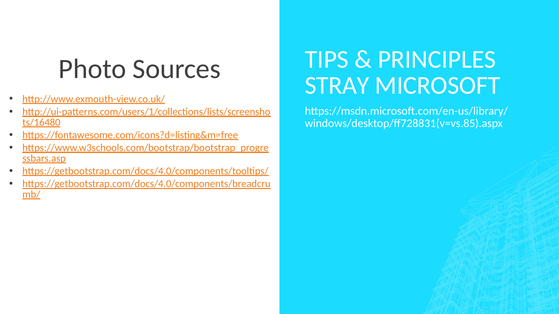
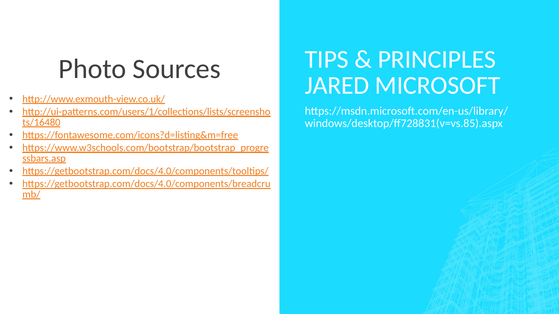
STRAY: STRAY -> JARED
